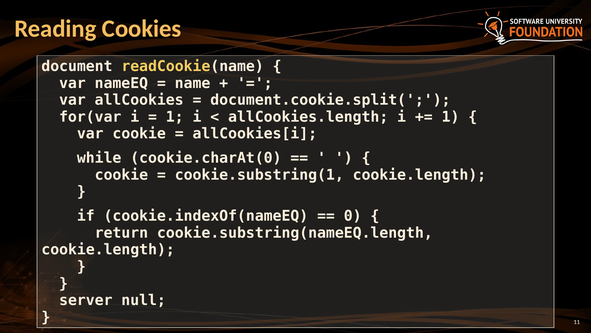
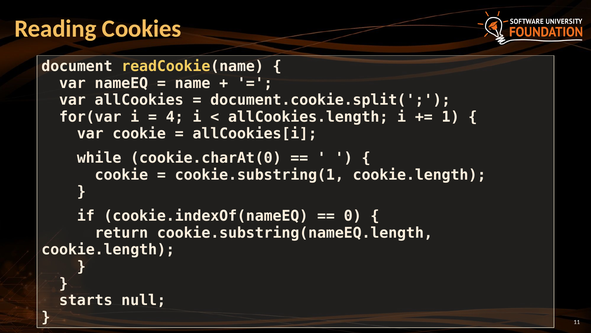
1 at (175, 117): 1 -> 4
server: server -> starts
